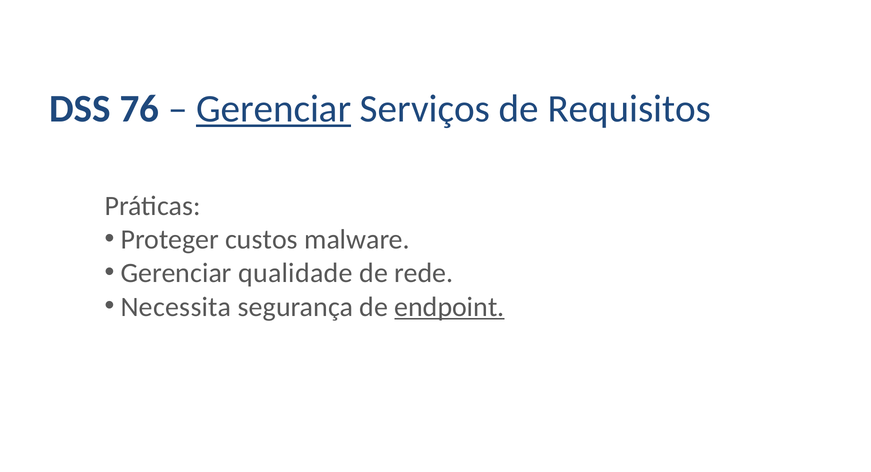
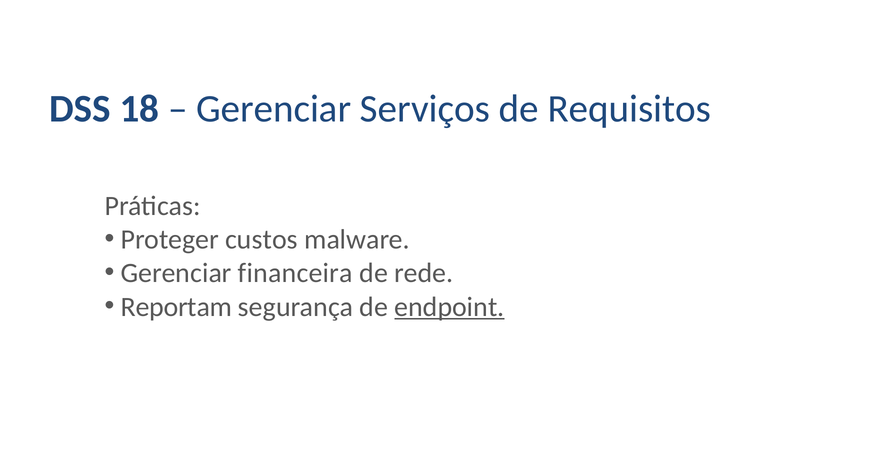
76: 76 -> 18
Gerenciar at (274, 109) underline: present -> none
qualidade: qualidade -> financeira
Necessita: Necessita -> Reportam
